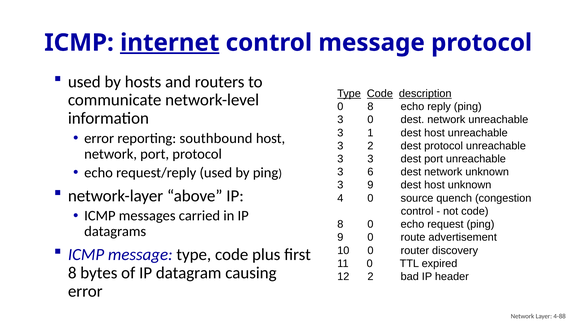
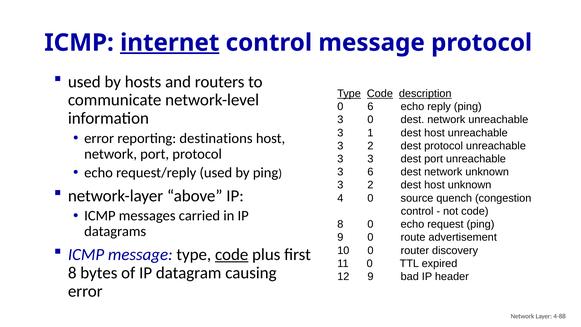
0 8: 8 -> 6
southbound: southbound -> destinations
9 at (370, 185): 9 -> 2
code at (232, 254) underline: none -> present
12 2: 2 -> 9
